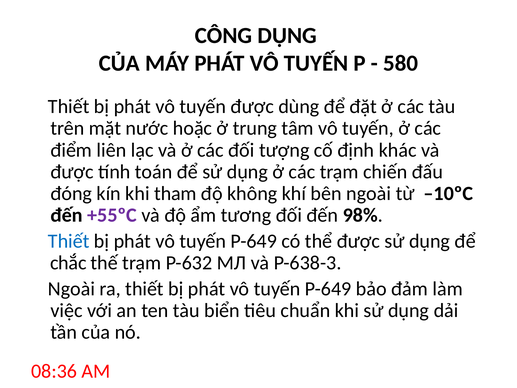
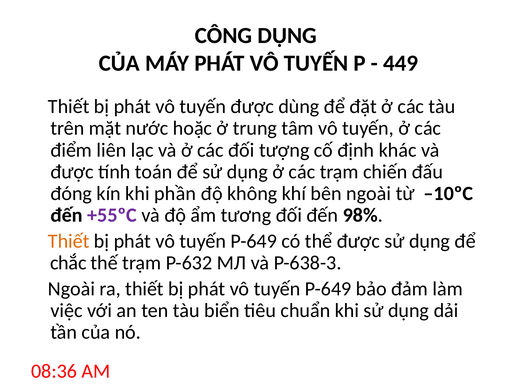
580: 580 -> 449
tham: tham -> phần
Thiết at (69, 241) colour: blue -> orange
